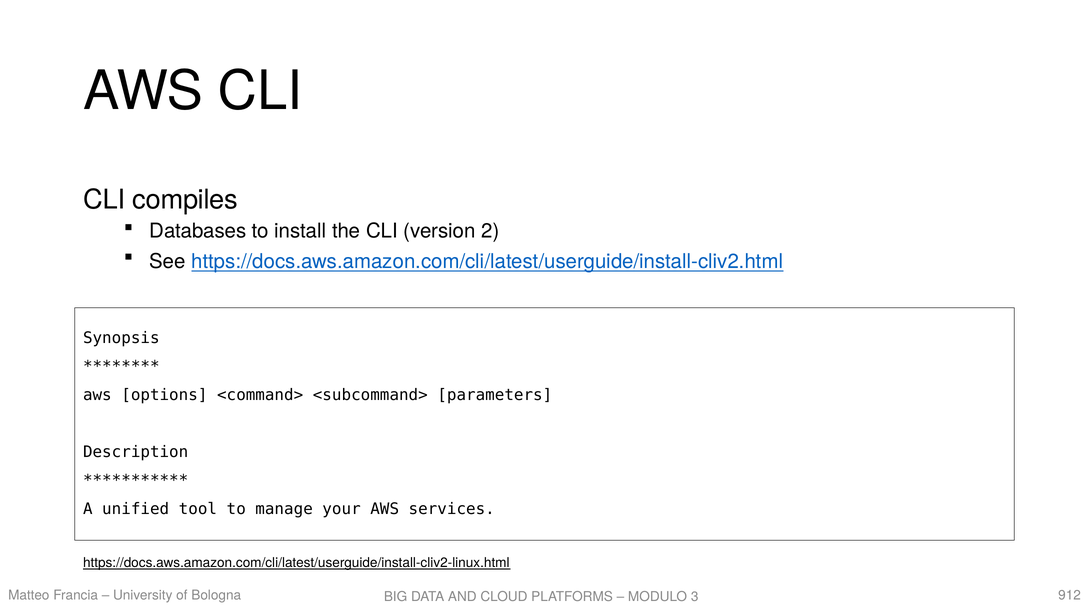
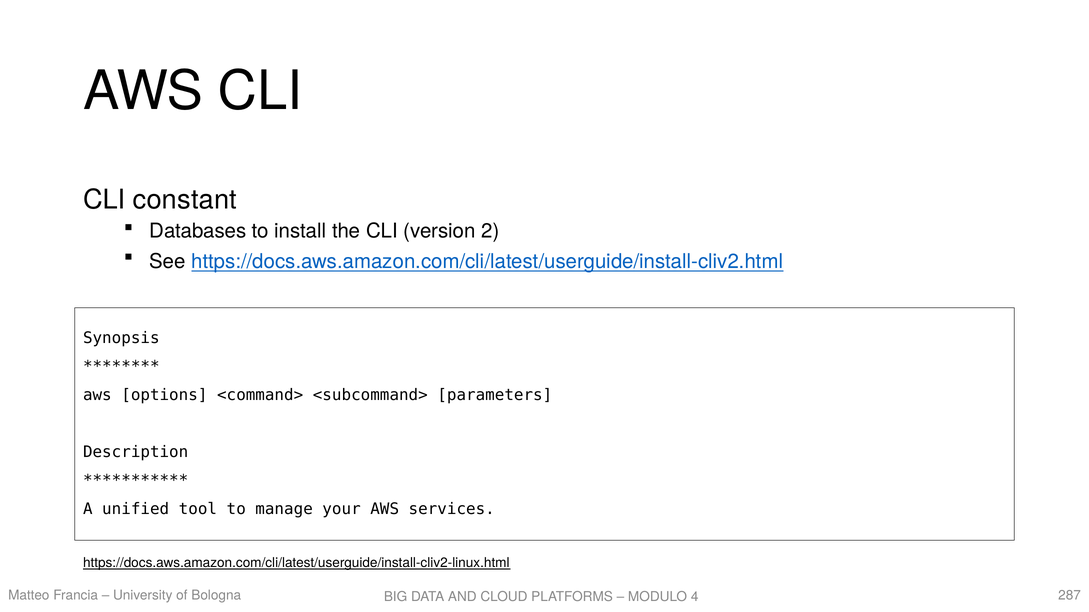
compiles: compiles -> constant
912: 912 -> 287
3: 3 -> 4
